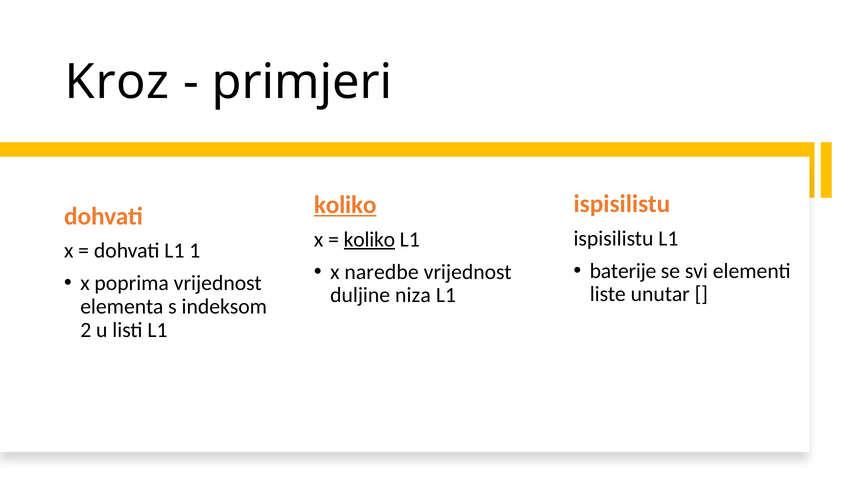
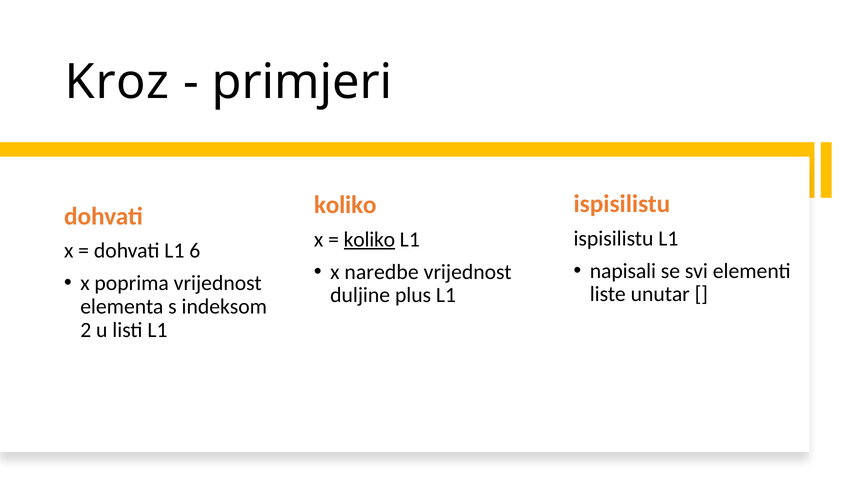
koliko at (345, 205) underline: present -> none
1: 1 -> 6
baterije: baterije -> napisali
niza: niza -> plus
